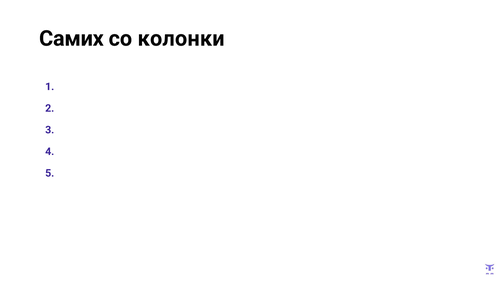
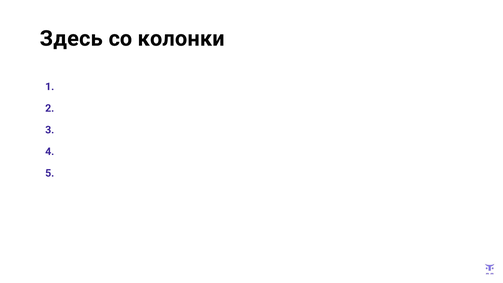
Самих: Самих -> Здесь
